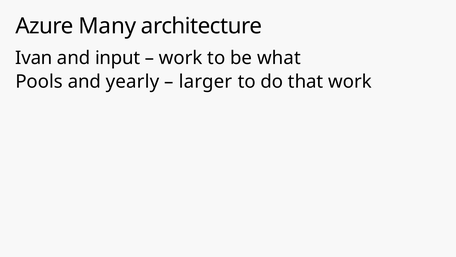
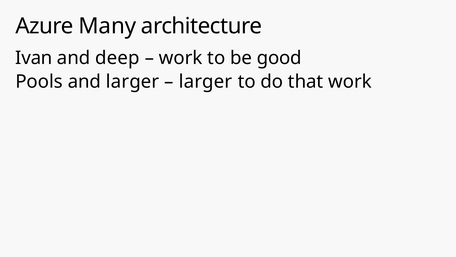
input: input -> deep
what: what -> good
and yearly: yearly -> larger
